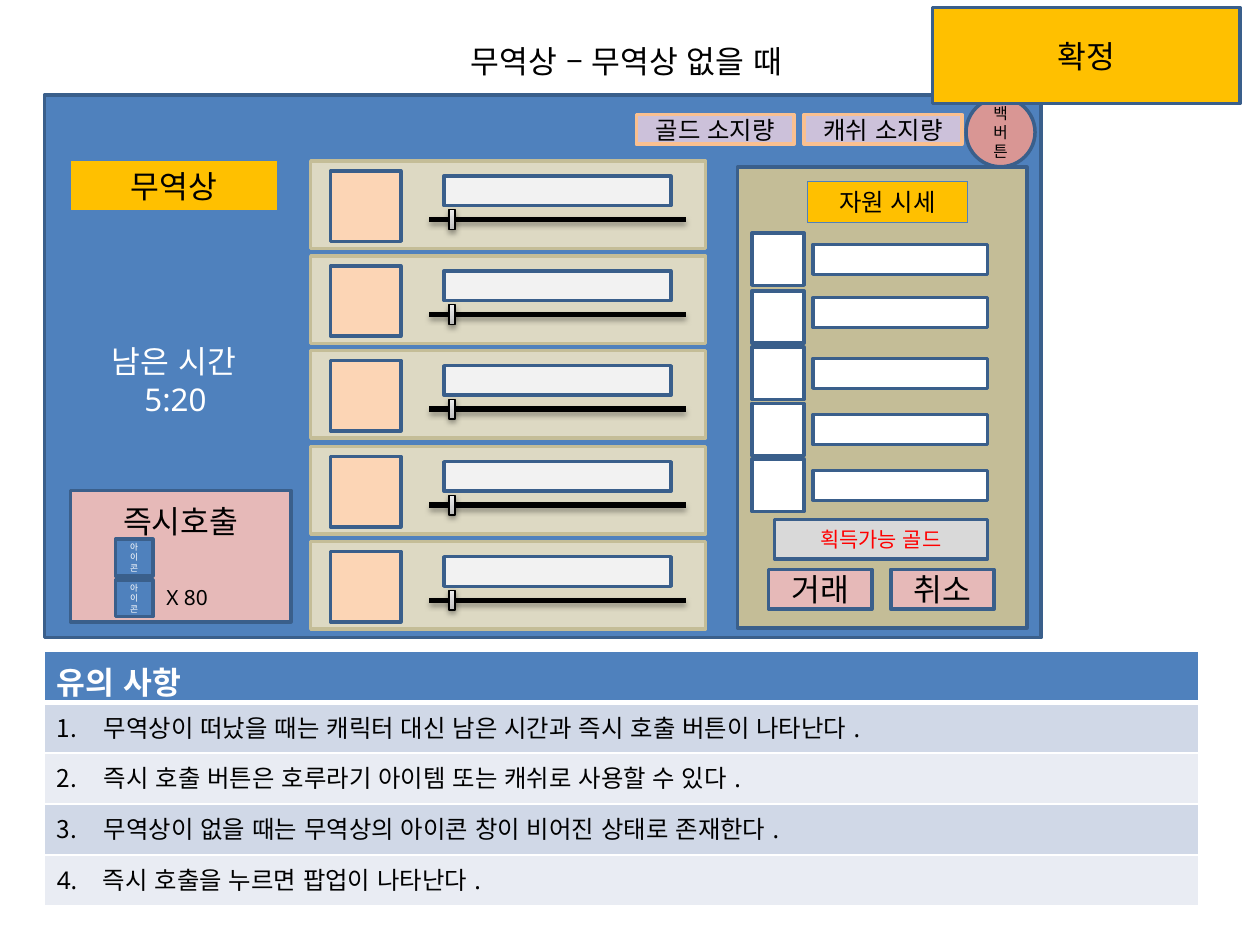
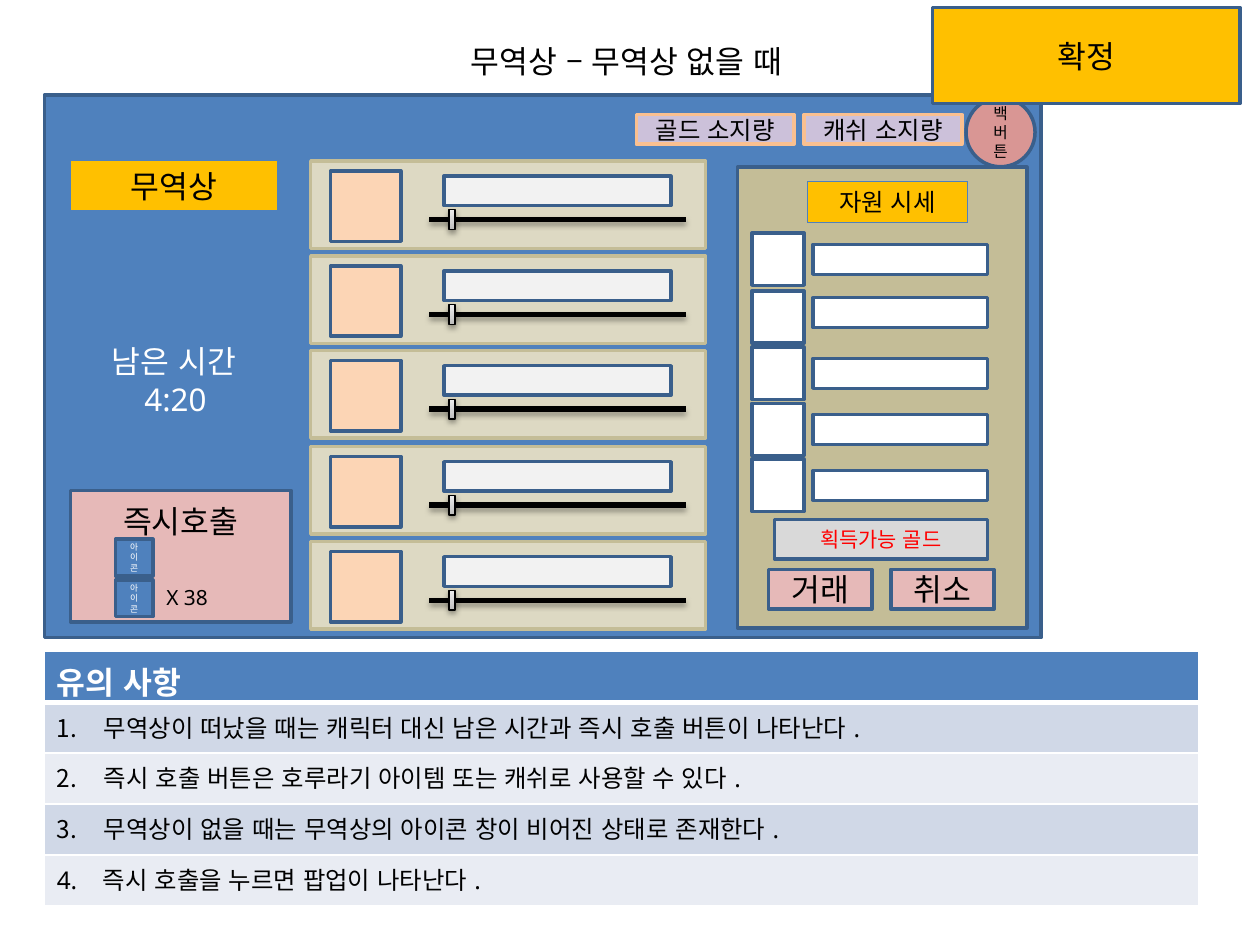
5:20: 5:20 -> 4:20
80: 80 -> 38
